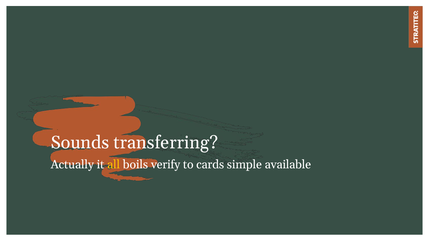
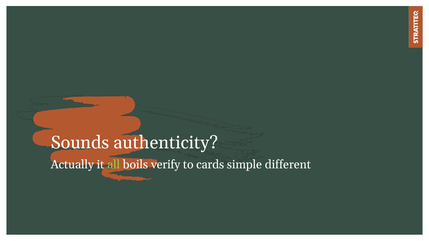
transferring: transferring -> authenticity
all colour: yellow -> light green
available: available -> different
